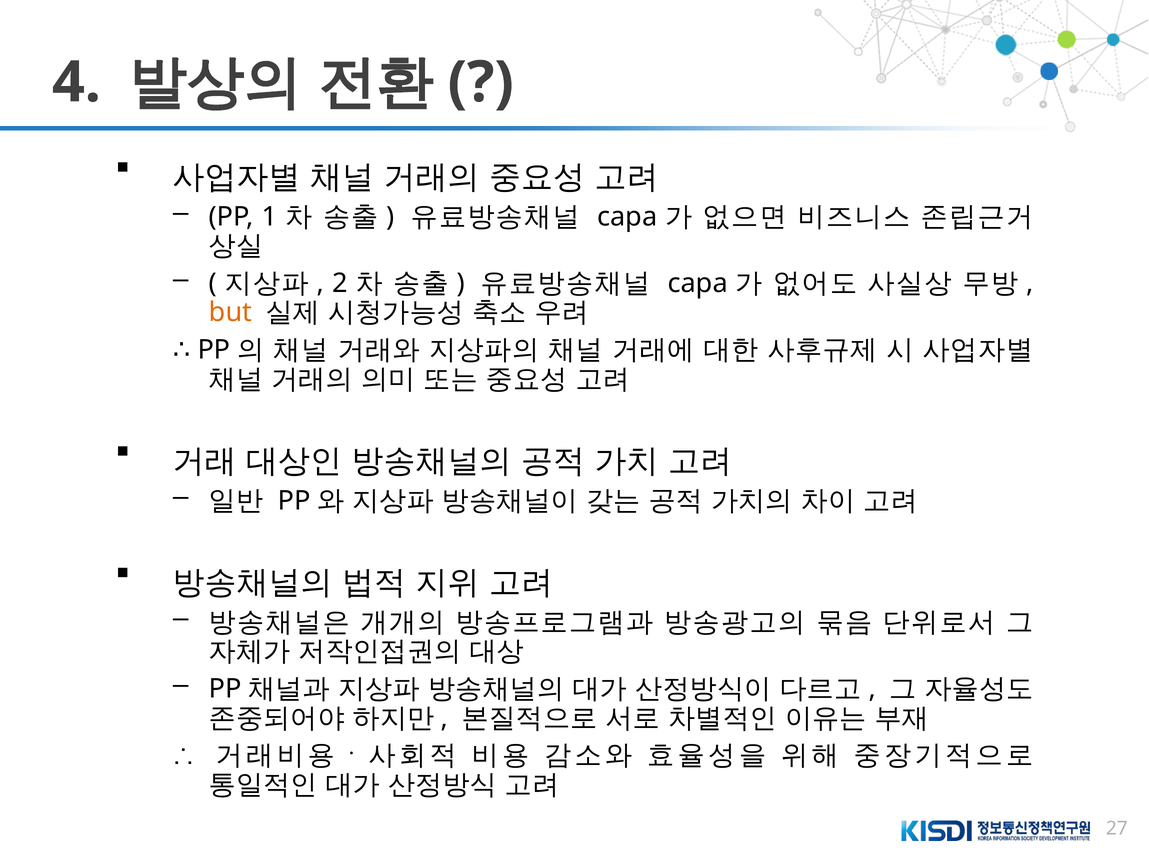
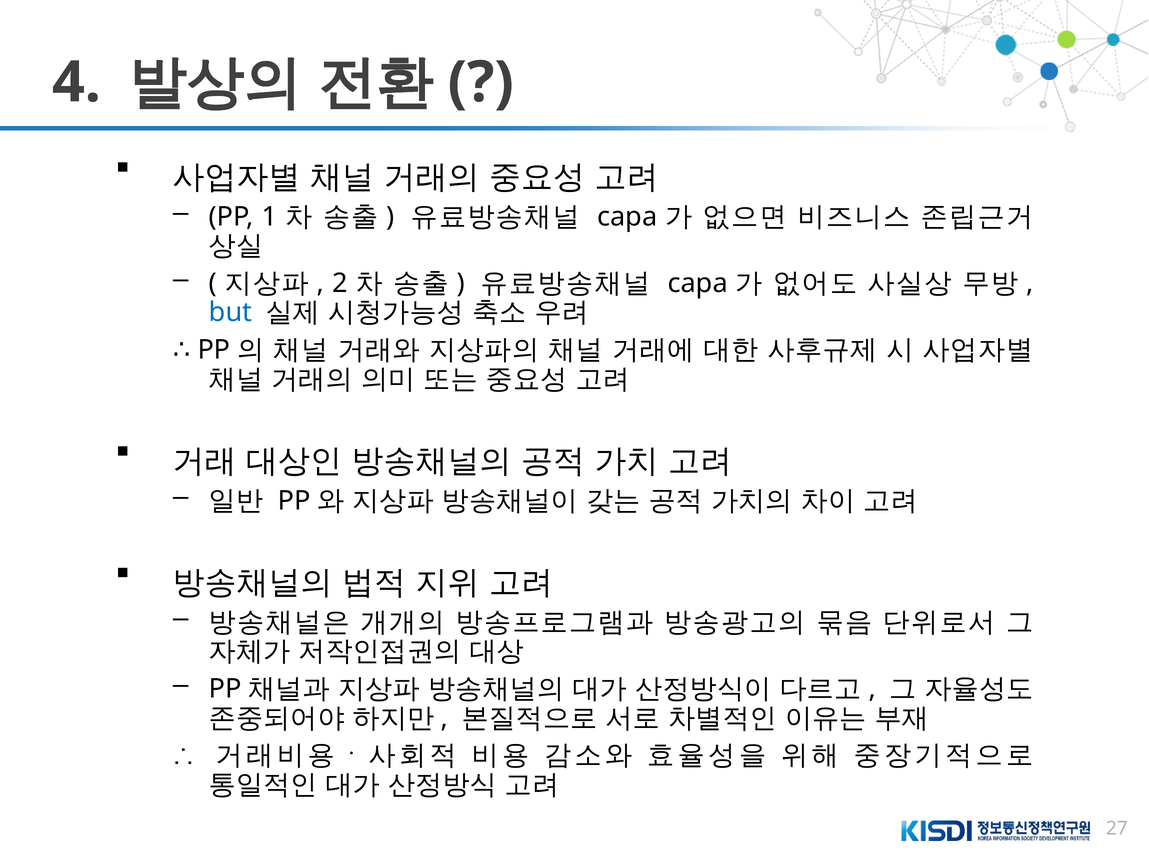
but colour: orange -> blue
